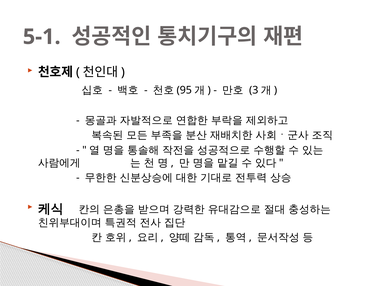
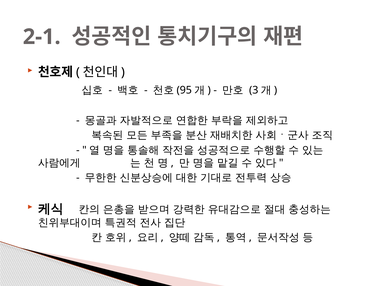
5-1: 5-1 -> 2-1
